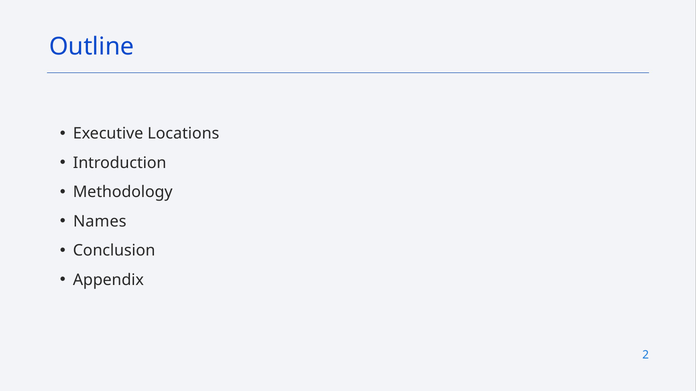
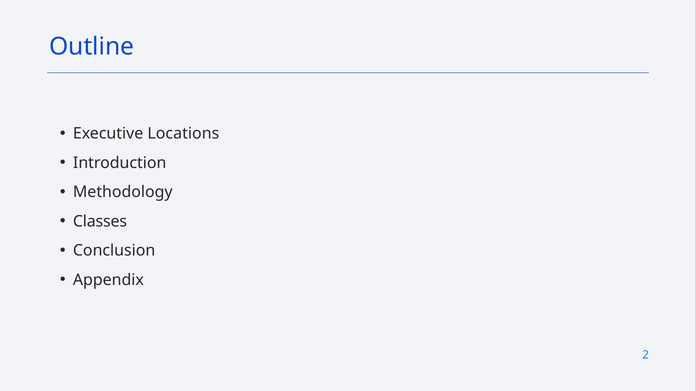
Names: Names -> Classes
